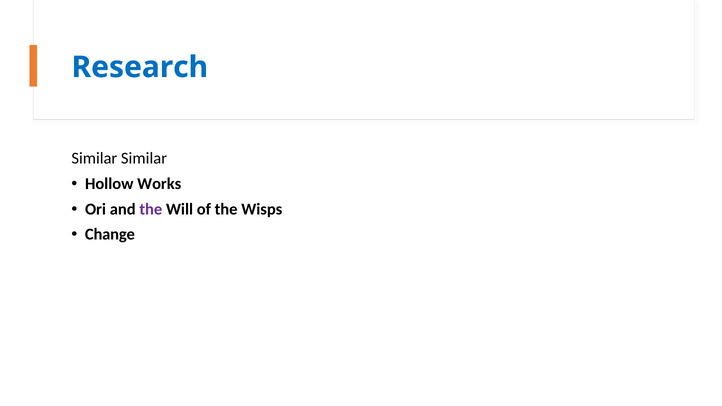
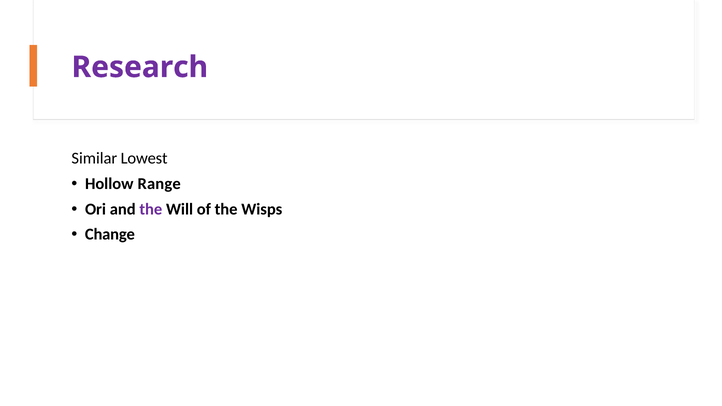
Research colour: blue -> purple
Similar Similar: Similar -> Lowest
Works: Works -> Range
